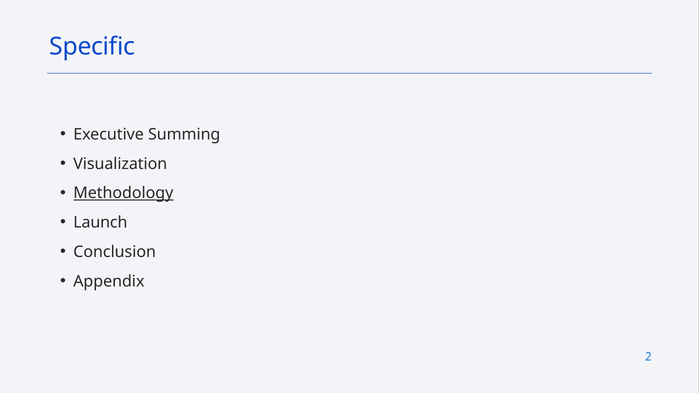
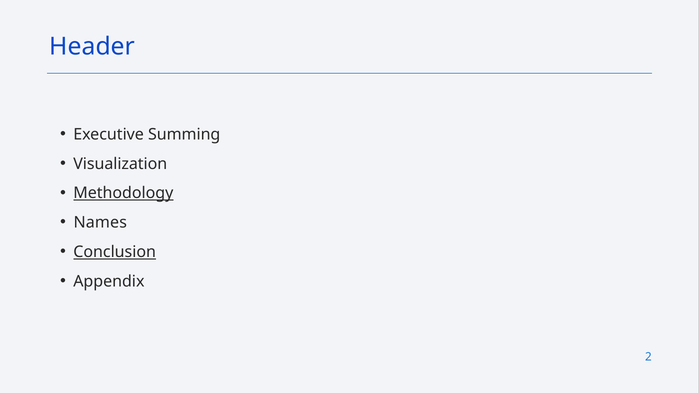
Specific: Specific -> Header
Launch: Launch -> Names
Conclusion underline: none -> present
